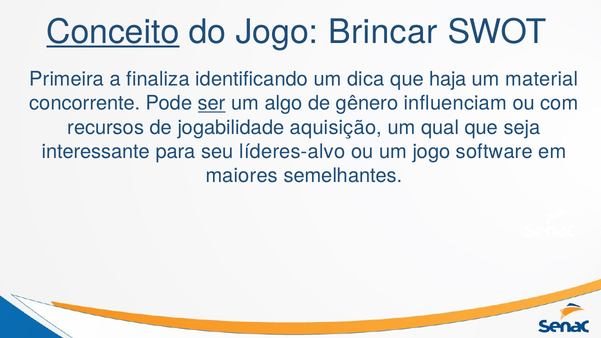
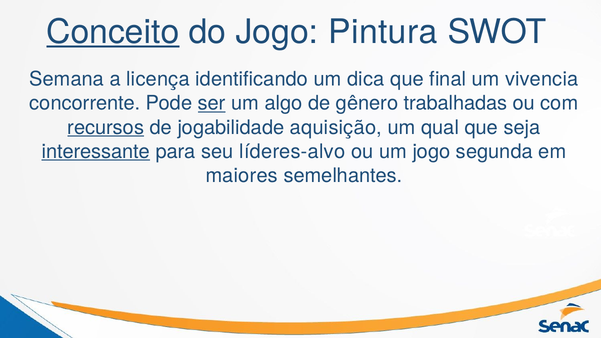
Brincar: Brincar -> Pintura
Primeira: Primeira -> Semana
finaliza: finaliza -> licença
haja: haja -> final
material: material -> vivencia
influenciam: influenciam -> trabalhadas
recursos underline: none -> present
interessante underline: none -> present
software: software -> segunda
